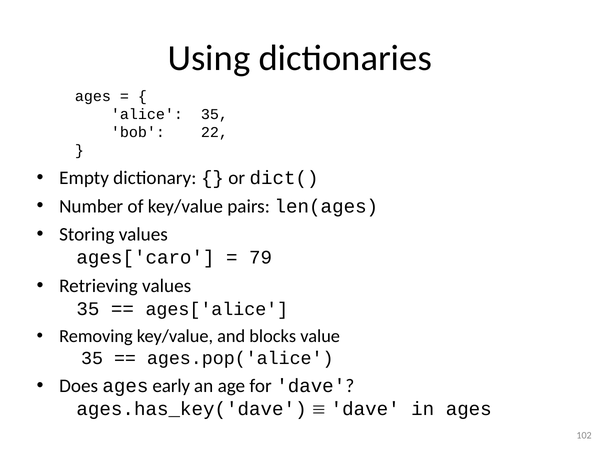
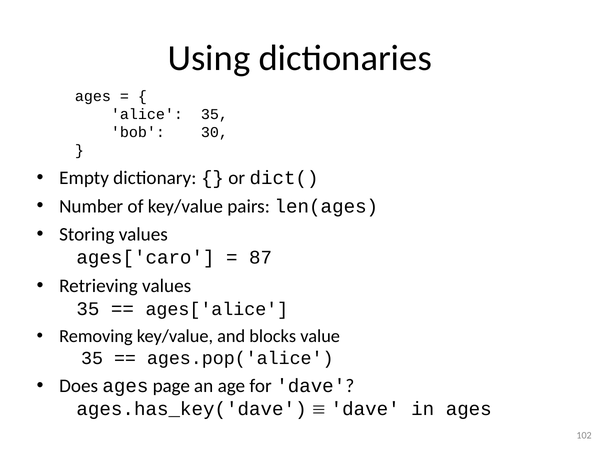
22: 22 -> 30
79: 79 -> 87
early: early -> page
